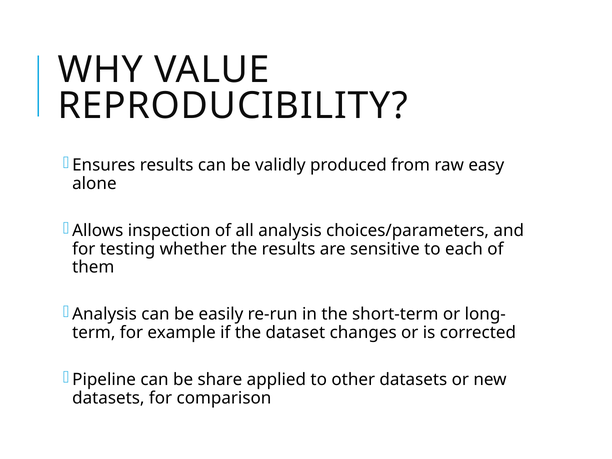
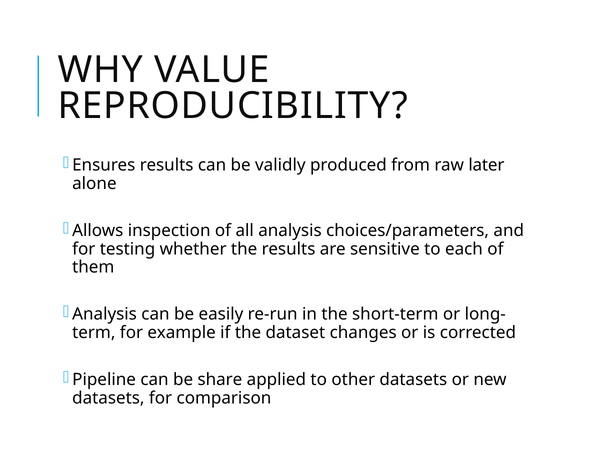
easy: easy -> later
